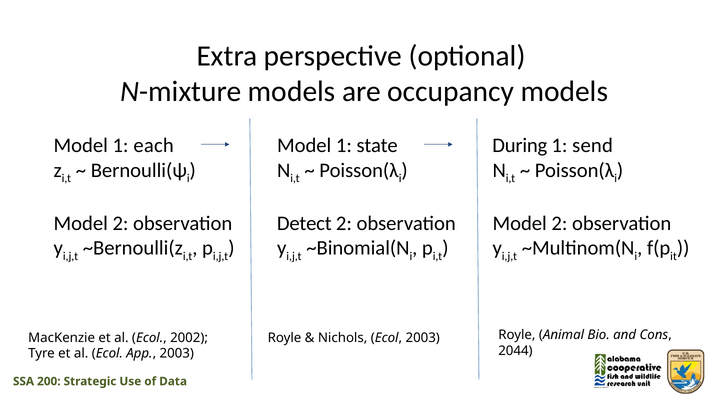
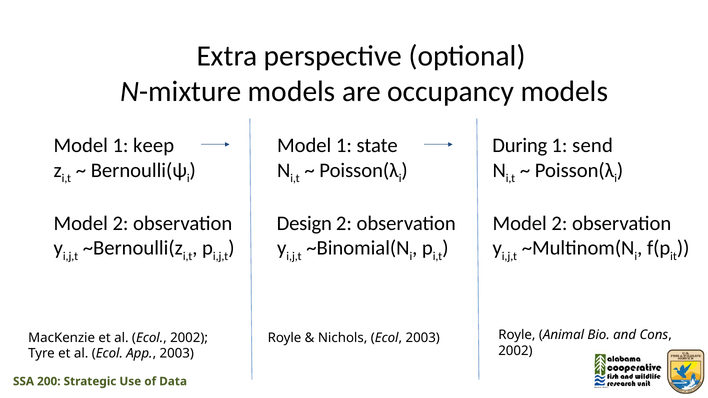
each: each -> keep
Detect: Detect -> Design
2044 at (515, 351): 2044 -> 2002
